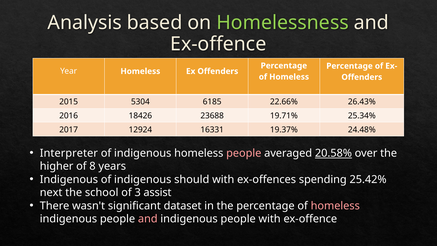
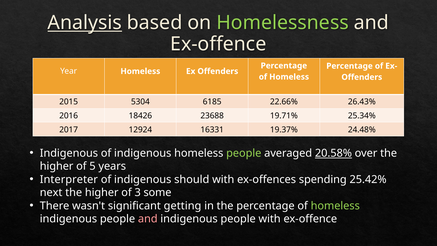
Analysis underline: none -> present
Interpreter at (69, 153): Interpreter -> Indigenous
people at (244, 153) colour: pink -> light green
8: 8 -> 5
Indigenous at (69, 179): Indigenous -> Interpreter
school at (102, 192): school -> higher
assist: assist -> some
dataset: dataset -> getting
homeless at (335, 206) colour: pink -> light green
